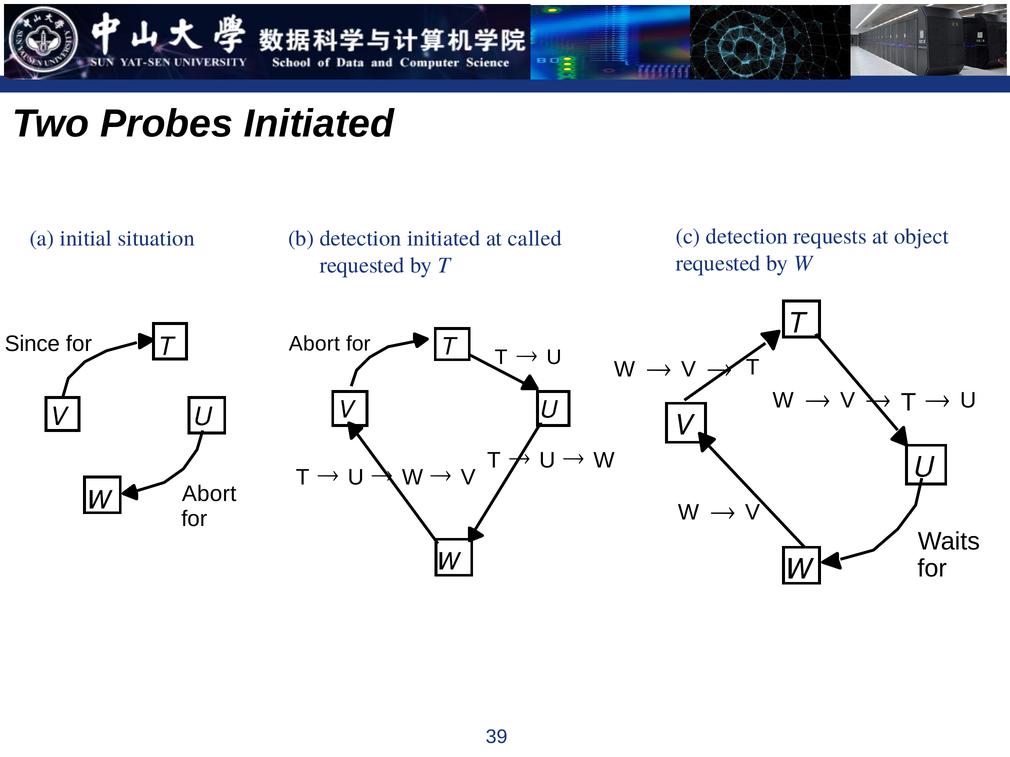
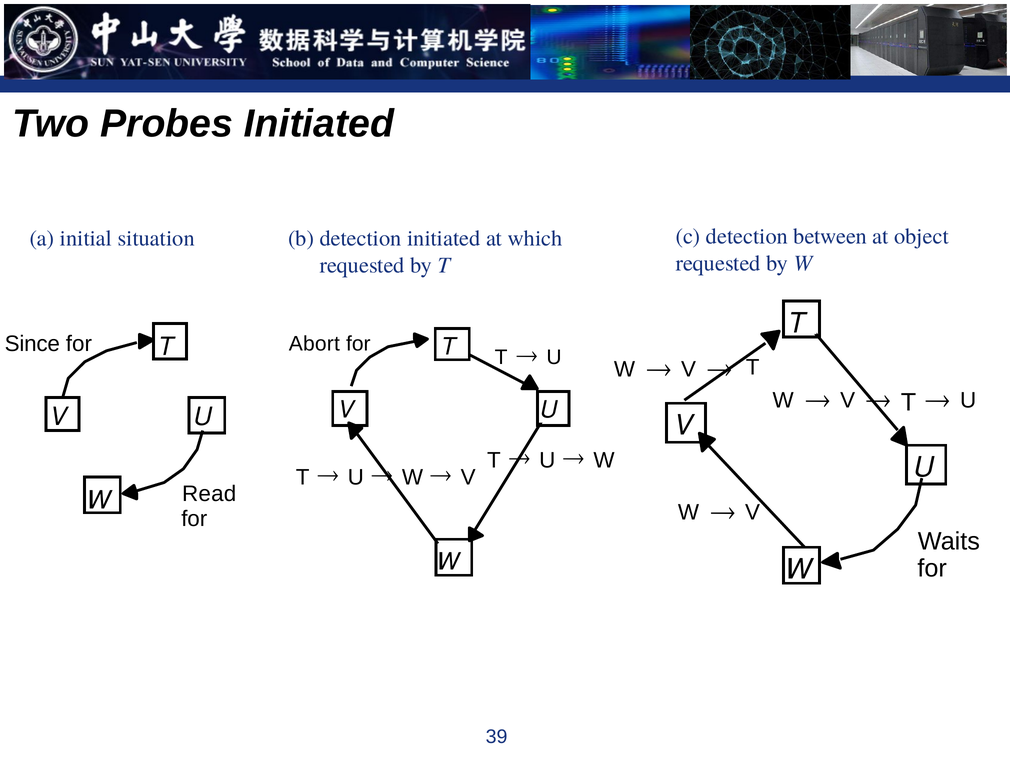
requests: requests -> between
called: called -> which
Abort at (209, 494): Abort -> Read
